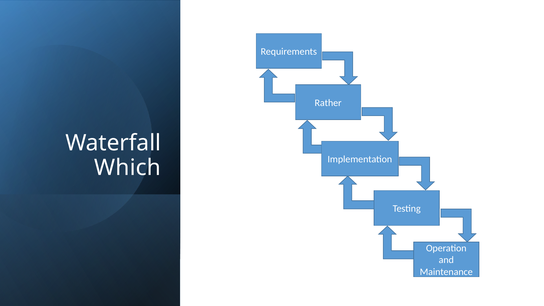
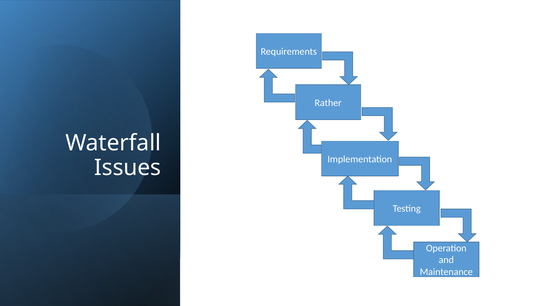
Which: Which -> Issues
